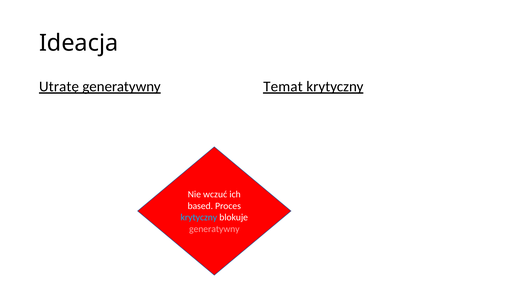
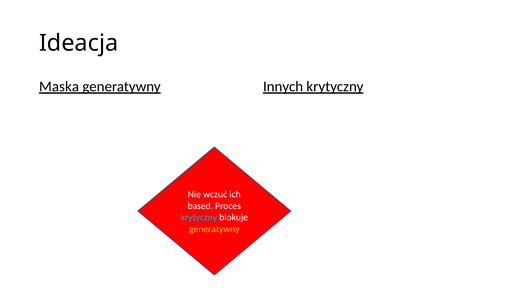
Utratę: Utratę -> Maska
Temat: Temat -> Innych
generatywny at (214, 229) colour: pink -> yellow
